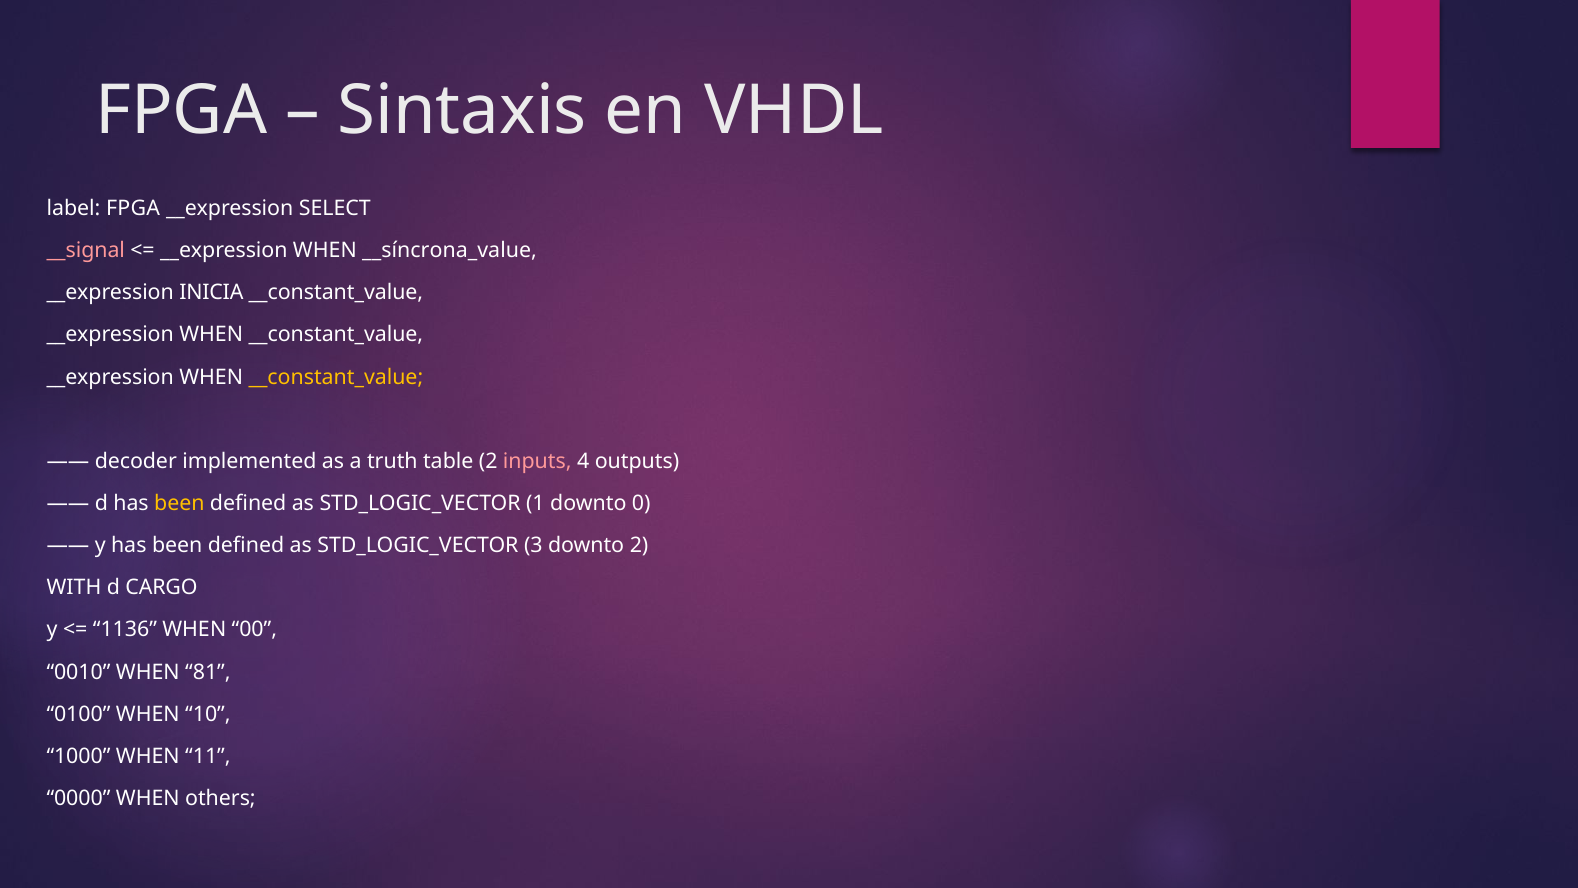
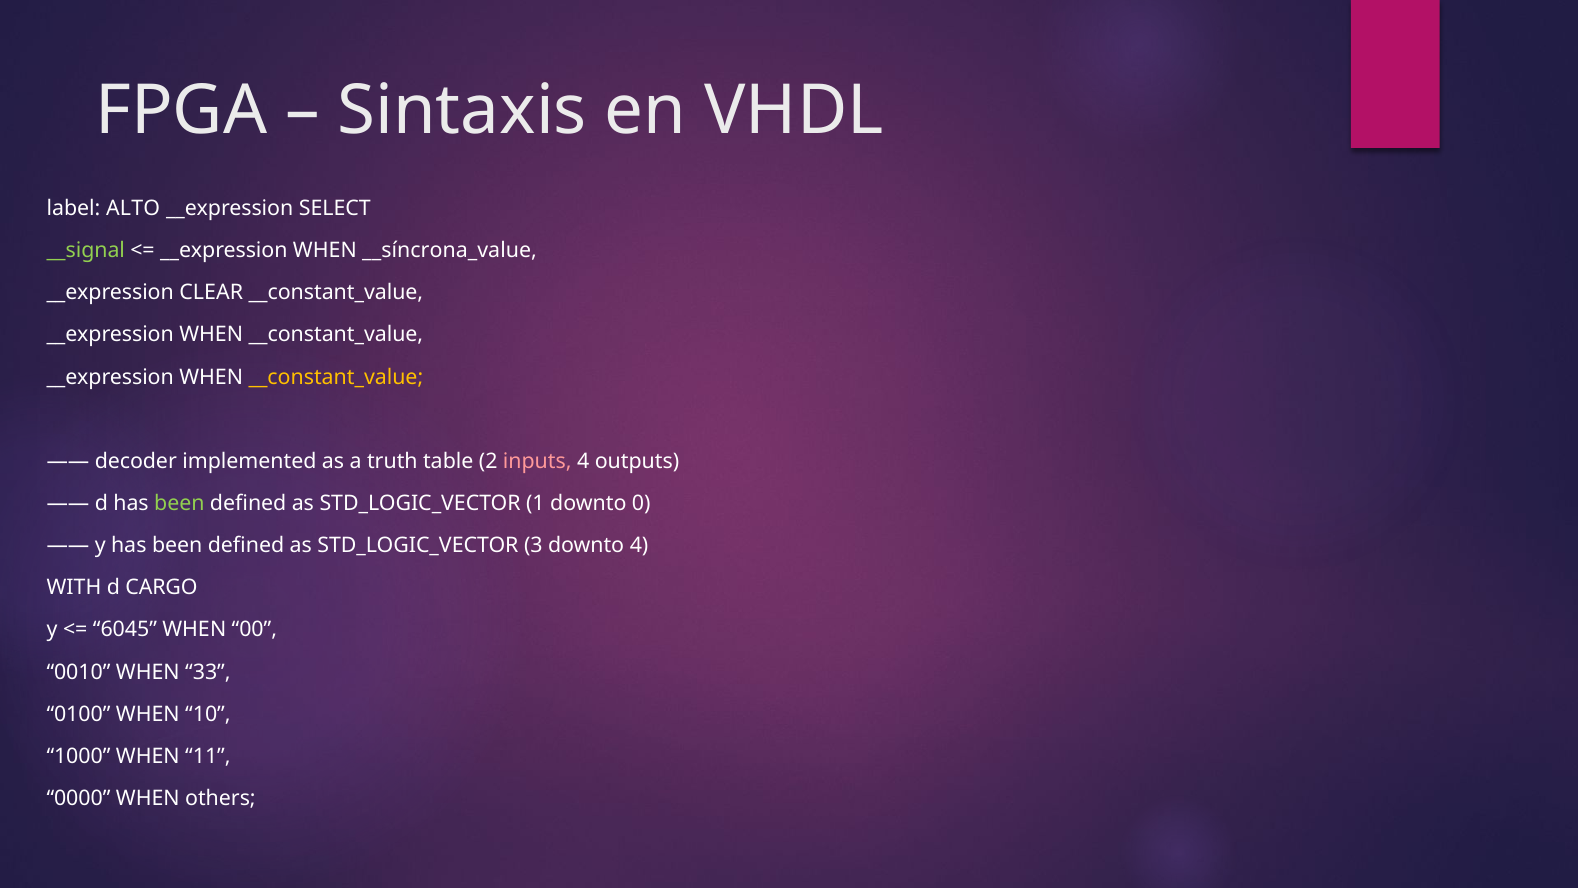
label FPGA: FPGA -> ALTO
__signal colour: pink -> light green
INICIA: INICIA -> CLEAR
been at (179, 503) colour: yellow -> light green
downto 2: 2 -> 4
1136: 1136 -> 6045
81: 81 -> 33
